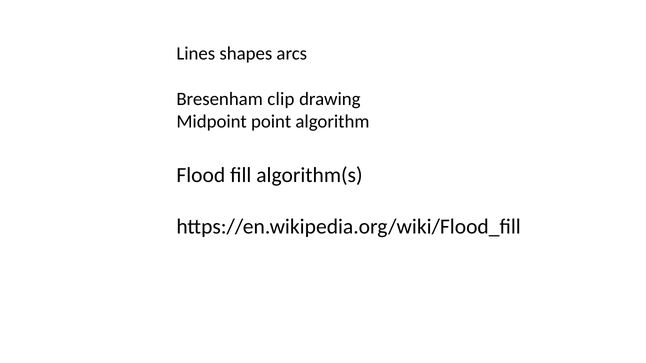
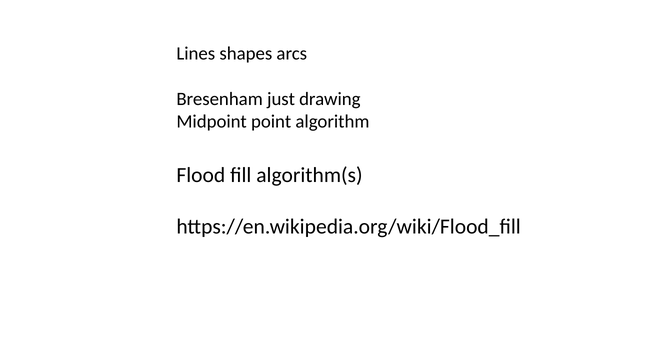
clip: clip -> just
